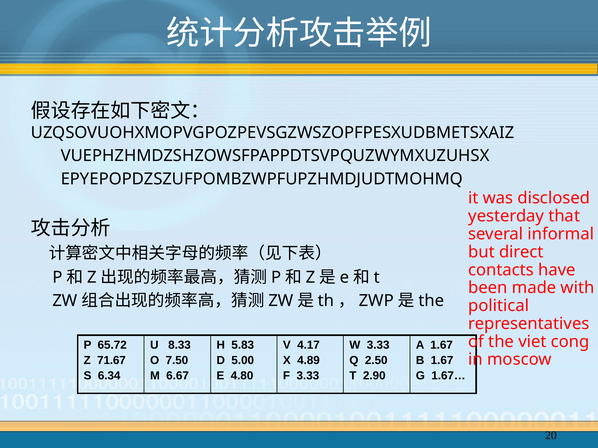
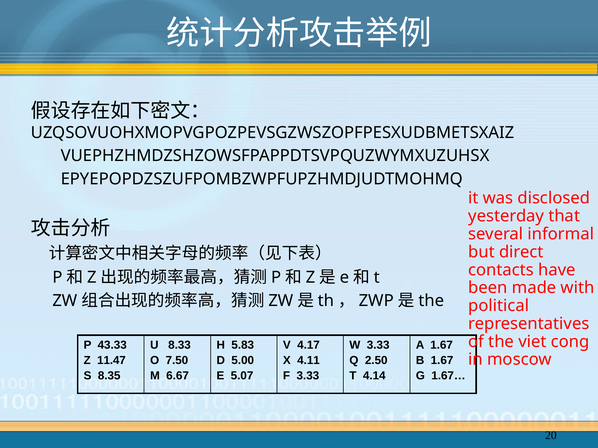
65.72: 65.72 -> 43.33
71.67: 71.67 -> 11.47
4.89: 4.89 -> 4.11
6.34: 6.34 -> 8.35
4.80: 4.80 -> 5.07
2.90: 2.90 -> 4.14
